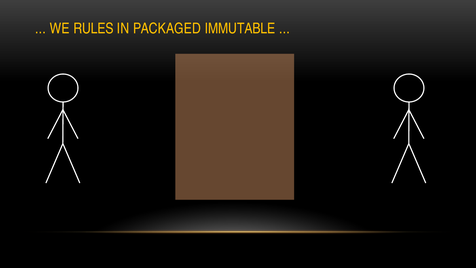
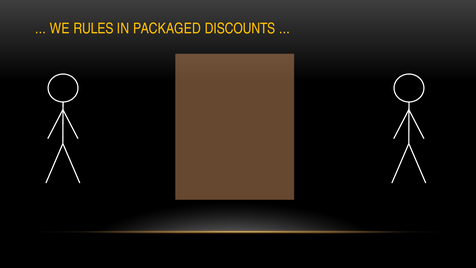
IMMUTABLE: IMMUTABLE -> DISCOUNTS
